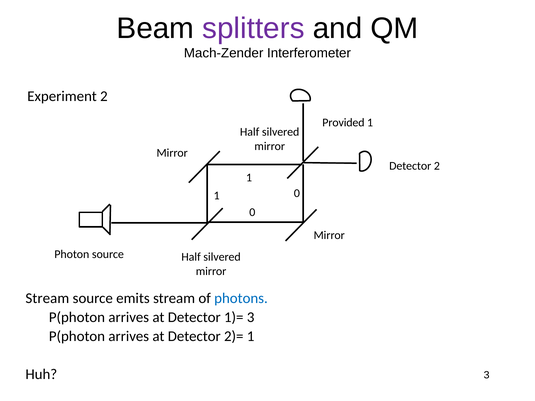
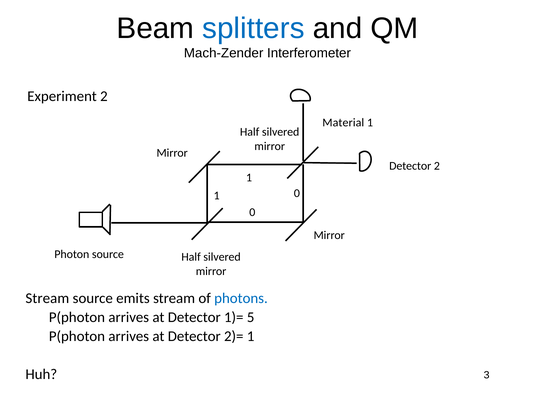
splitters colour: purple -> blue
Provided: Provided -> Material
1)= 3: 3 -> 5
